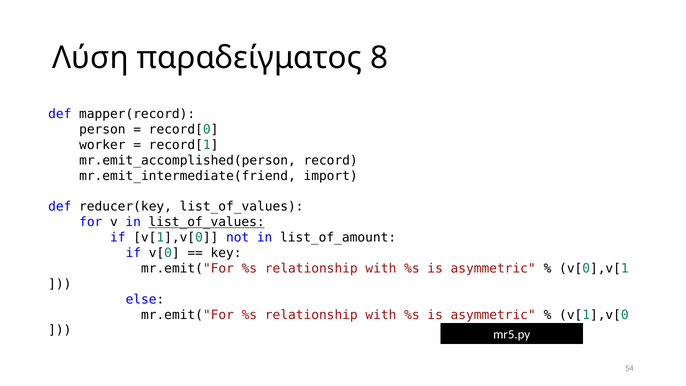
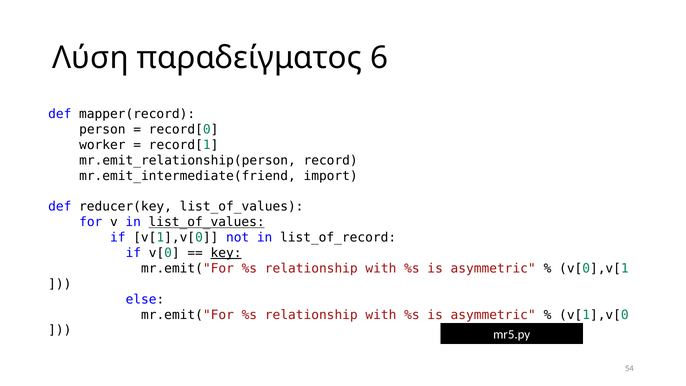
8: 8 -> 6
mr.emit_accomplished(person: mr.emit_accomplished(person -> mr.emit_relationship(person
list_of_amount: list_of_amount -> list_of_record
key underline: none -> present
